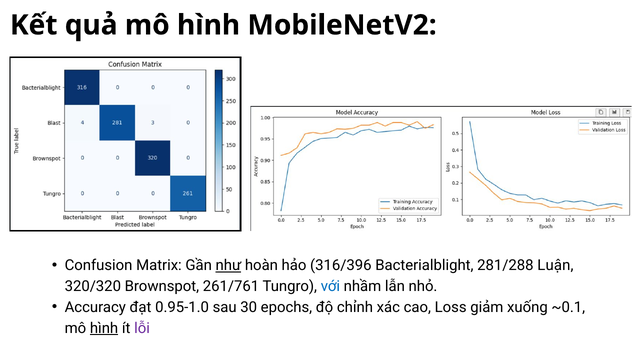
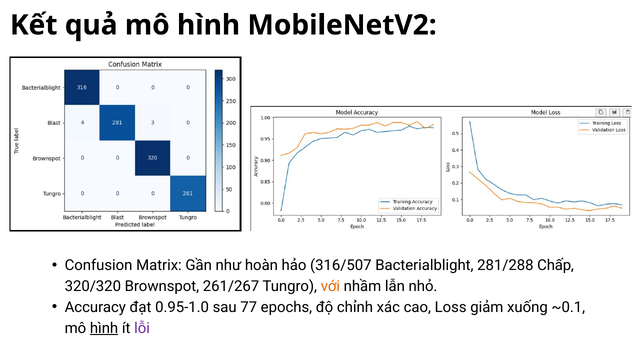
như underline: present -> none
316/396: 316/396 -> 316/507
Luận: Luận -> Chấp
261/761: 261/761 -> 261/267
với colour: blue -> orange
30: 30 -> 77
